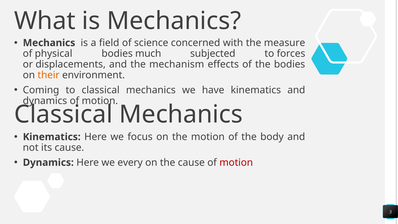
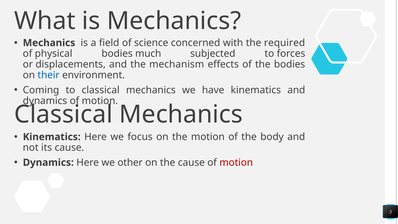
measure: measure -> required
their colour: orange -> blue
every: every -> other
